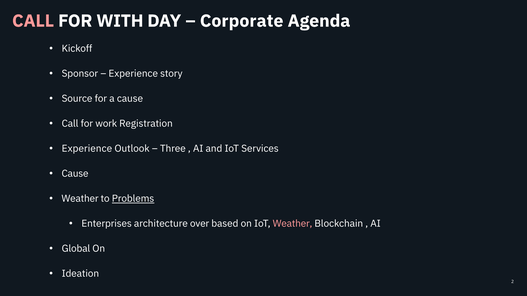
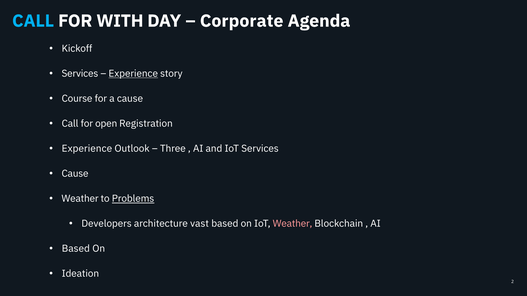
CALL at (33, 21) colour: pink -> light blue
Sponsor at (80, 74): Sponsor -> Services
Experience at (133, 74) underline: none -> present
Source: Source -> Course
work: work -> open
Enterprises: Enterprises -> Developers
over: over -> vast
Global at (76, 249): Global -> Based
